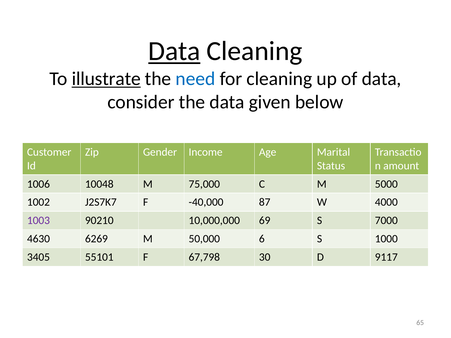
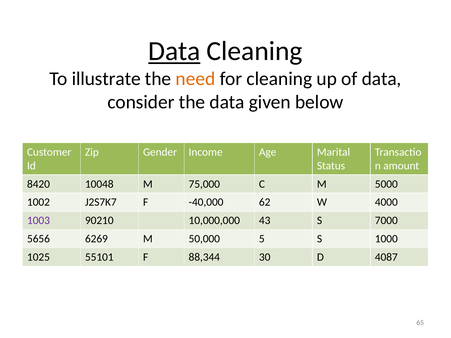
illustrate underline: present -> none
need colour: blue -> orange
1006: 1006 -> 8420
87: 87 -> 62
69: 69 -> 43
4630: 4630 -> 5656
6: 6 -> 5
3405: 3405 -> 1025
67,798: 67,798 -> 88,344
9117: 9117 -> 4087
